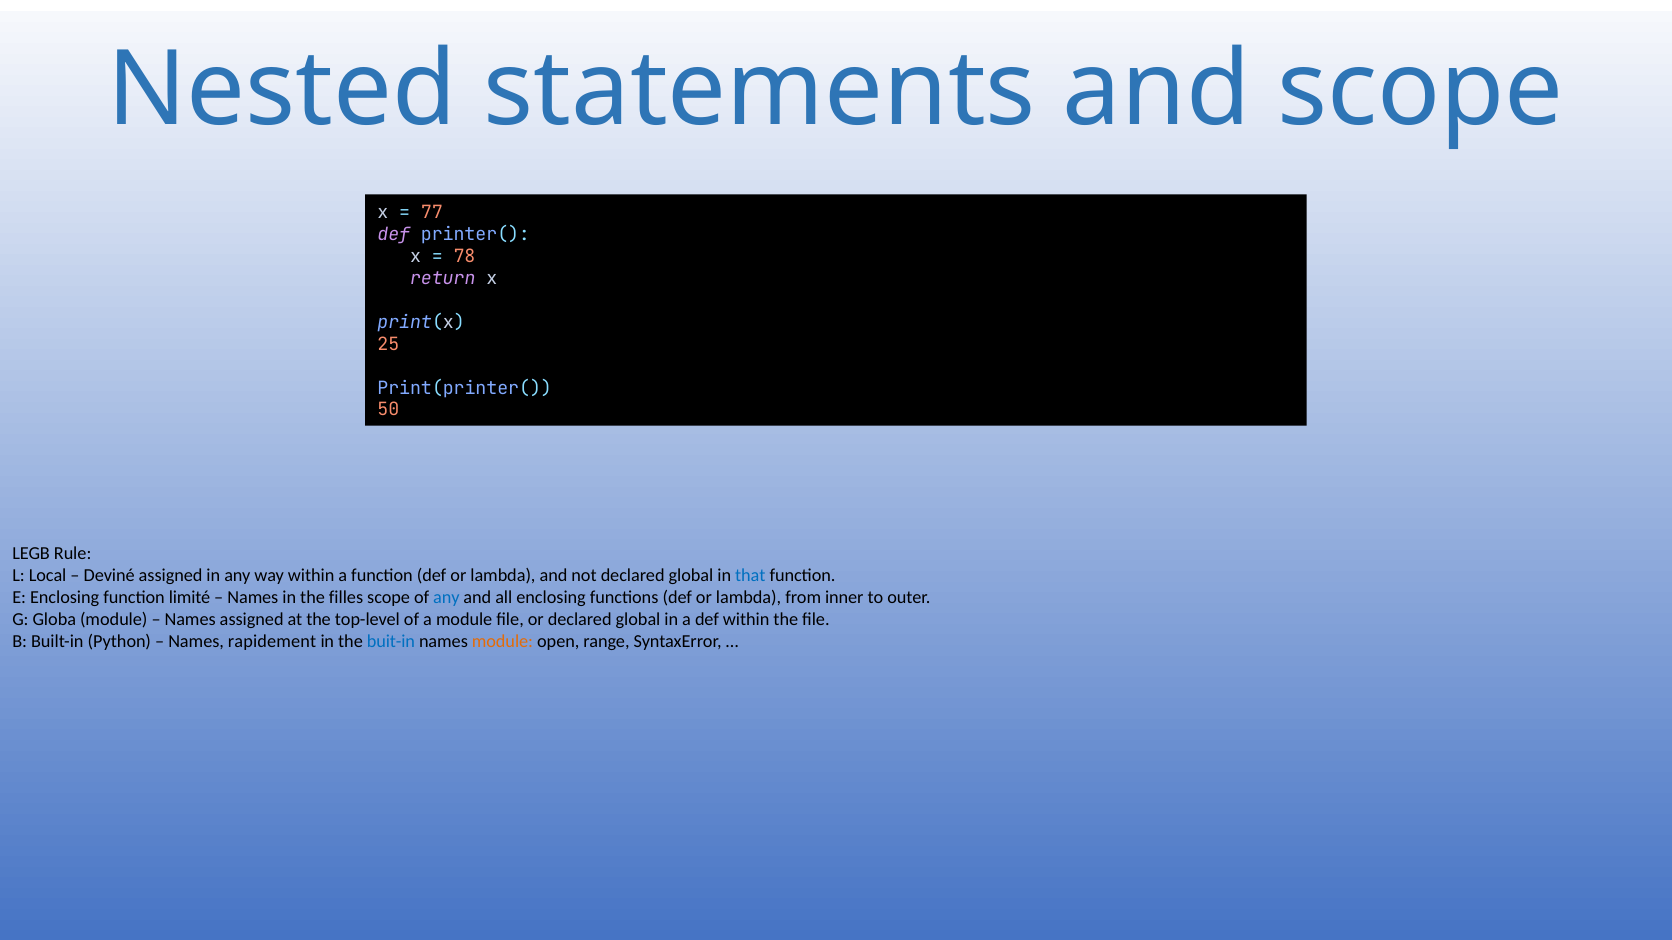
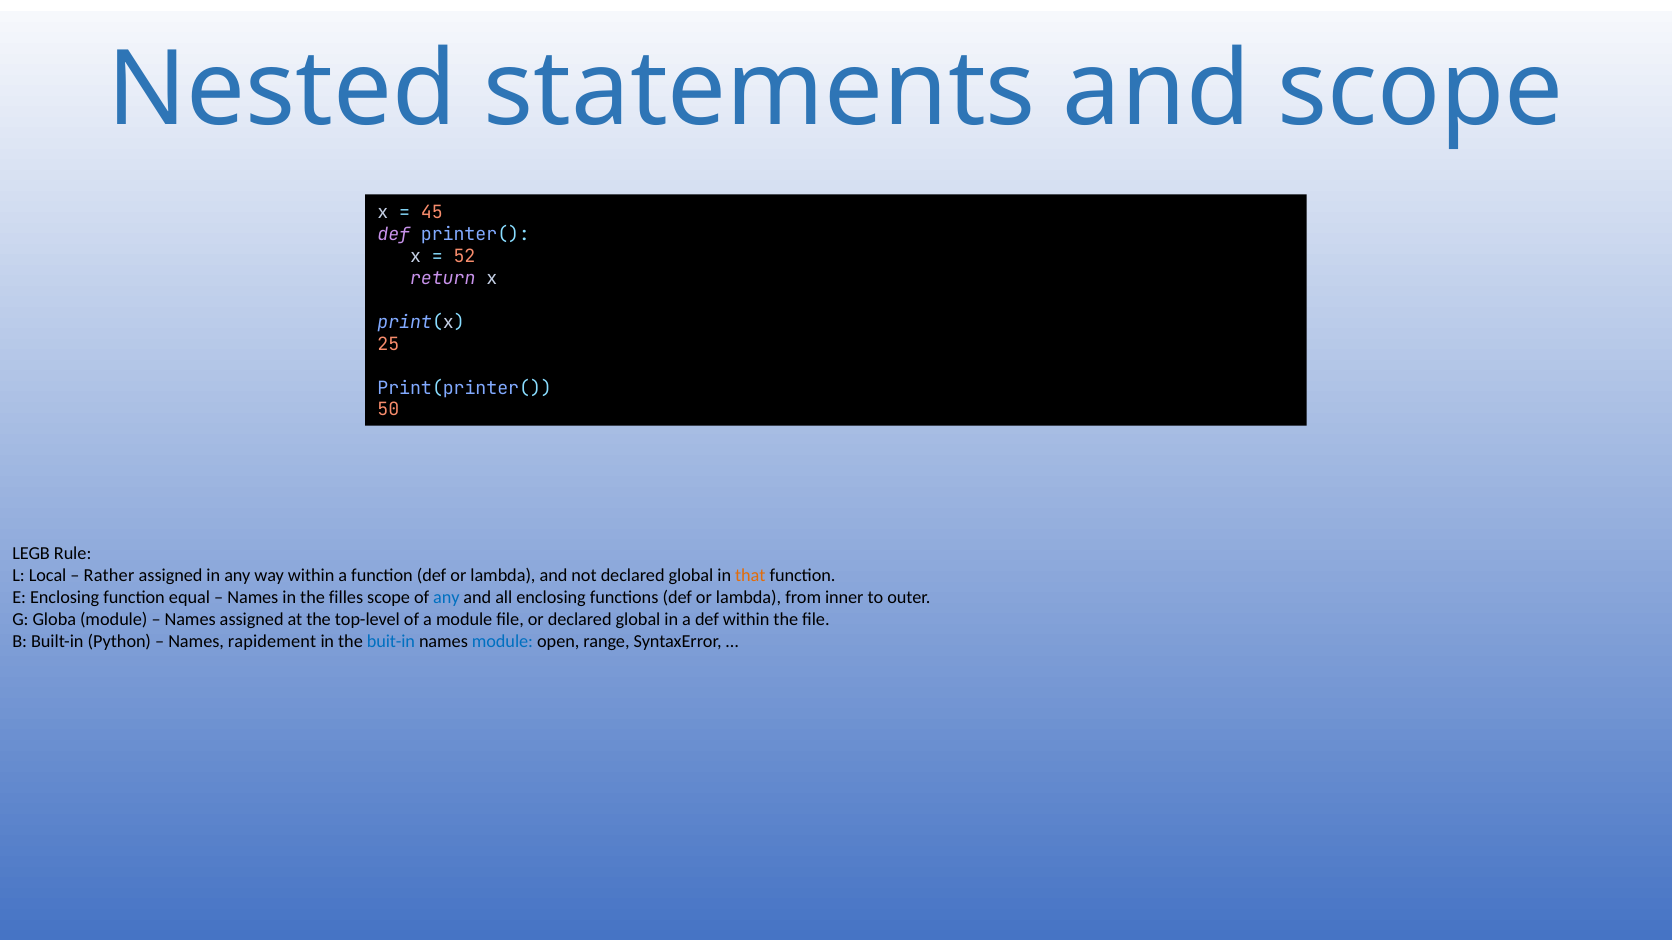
77: 77 -> 45
78: 78 -> 52
Deviné: Deviné -> Rather
that colour: blue -> orange
limité: limité -> equal
module at (502, 642) colour: orange -> blue
